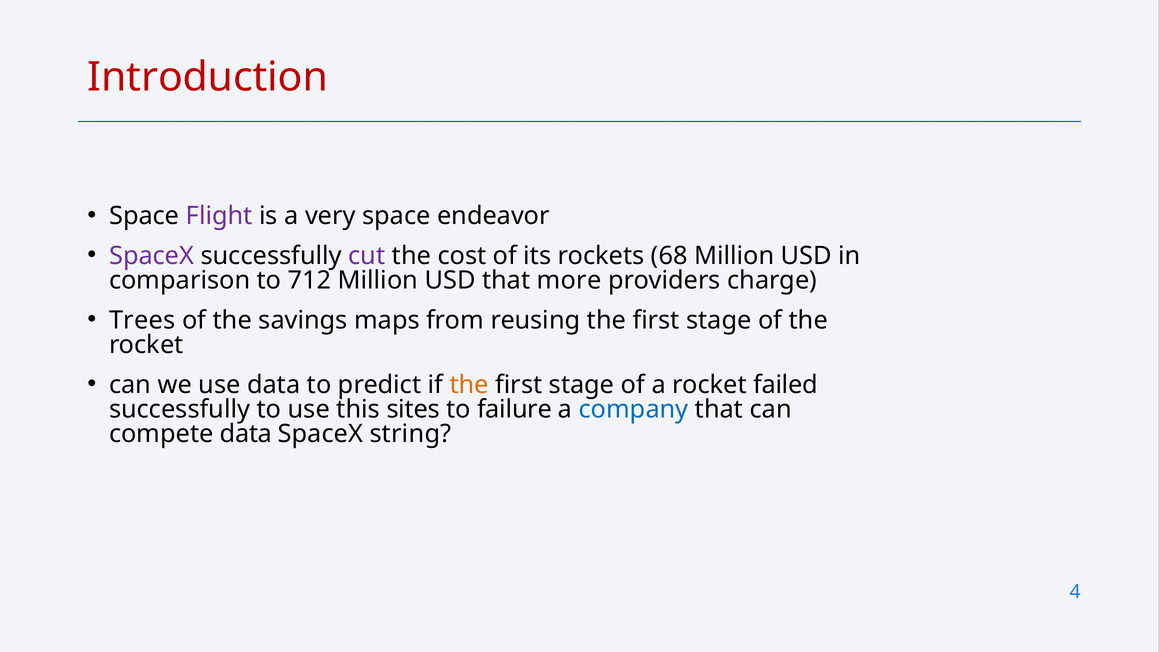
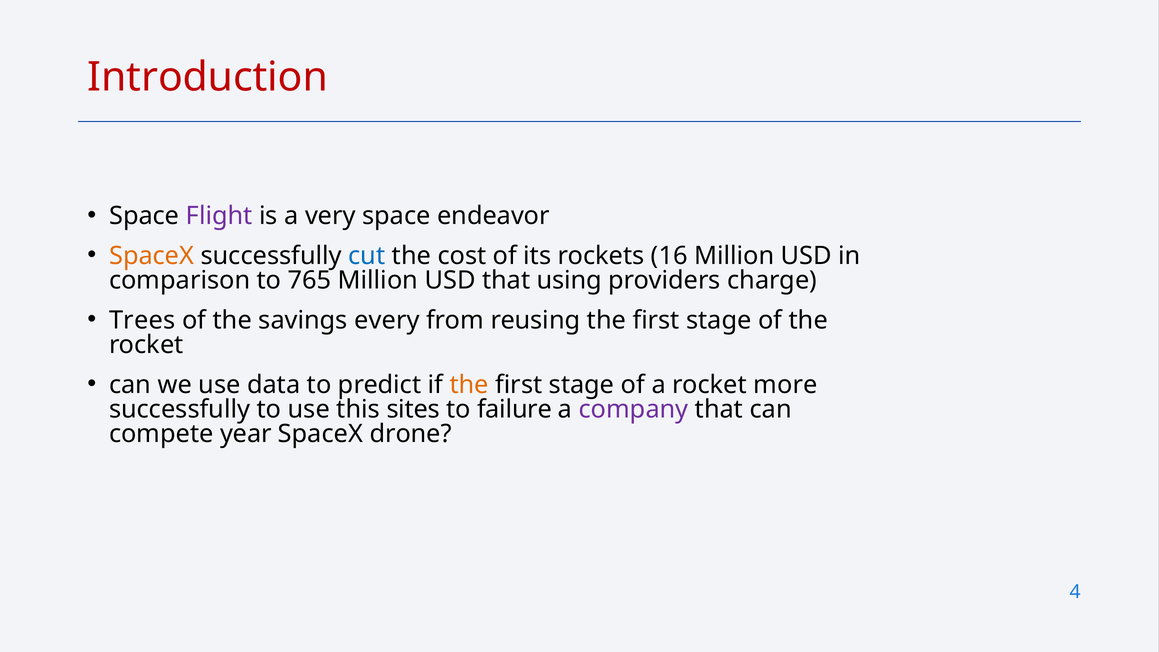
SpaceX at (152, 256) colour: purple -> orange
cut colour: purple -> blue
68: 68 -> 16
712: 712 -> 765
more: more -> using
maps: maps -> every
failed: failed -> more
company colour: blue -> purple
compete data: data -> year
string: string -> drone
